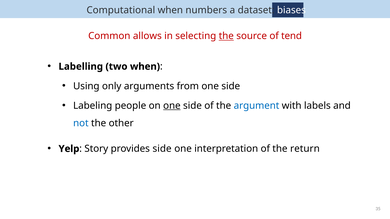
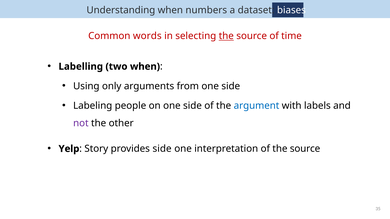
Computational: Computational -> Understanding
allows: allows -> words
tend: tend -> time
one at (172, 106) underline: present -> none
not colour: blue -> purple
of the return: return -> source
